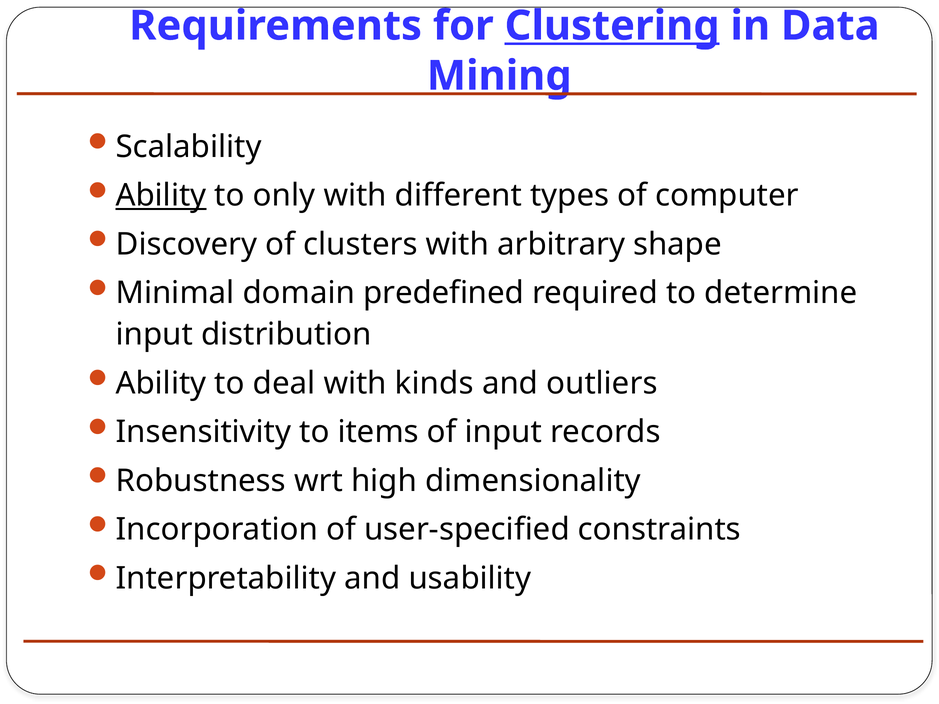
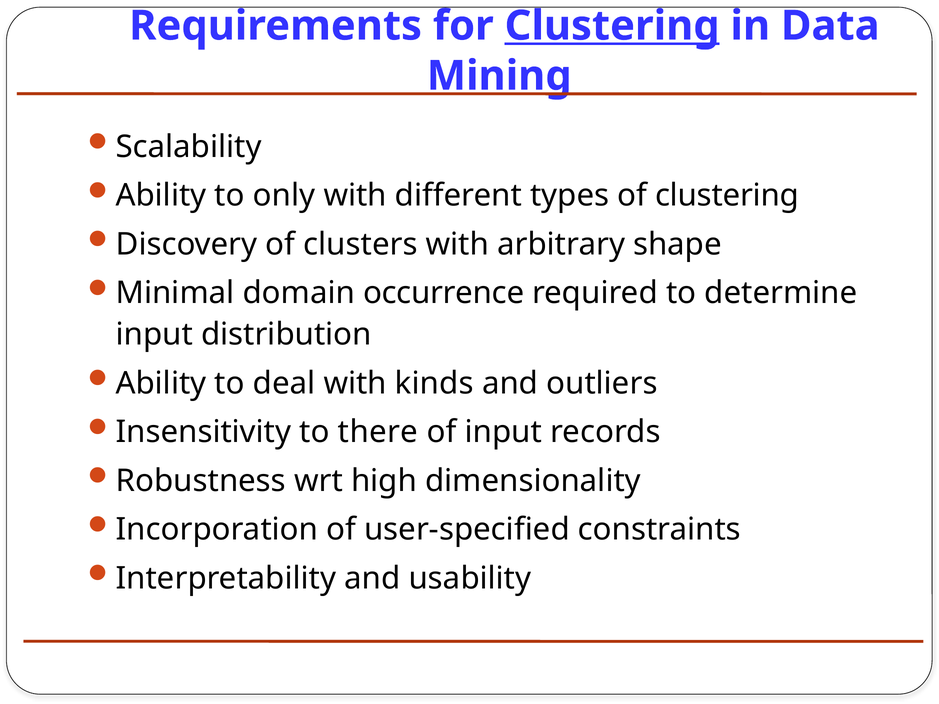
Ability at (161, 196) underline: present -> none
of computer: computer -> clustering
predefined: predefined -> occurrence
items: items -> there
